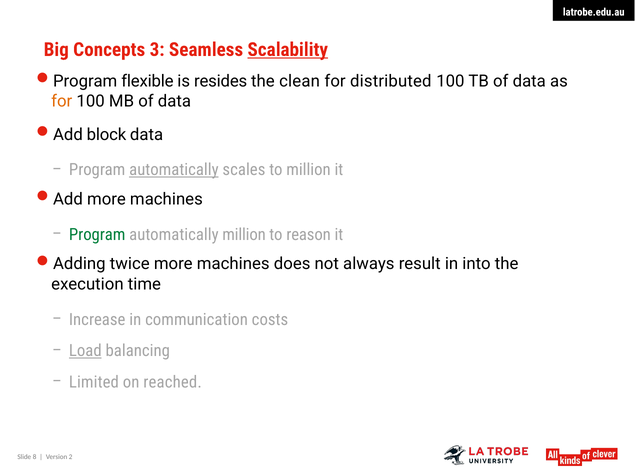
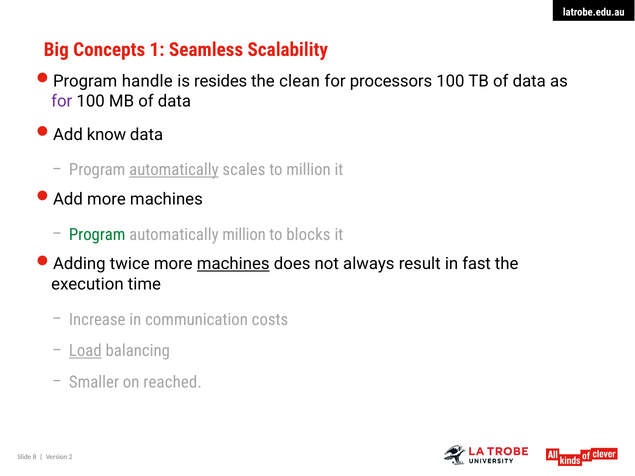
3: 3 -> 1
Scalability underline: present -> none
flexible: flexible -> handle
distributed: distributed -> processors
for at (62, 101) colour: orange -> purple
block: block -> know
reason: reason -> blocks
machines at (233, 264) underline: none -> present
into: into -> fast
Limited: Limited -> Smaller
